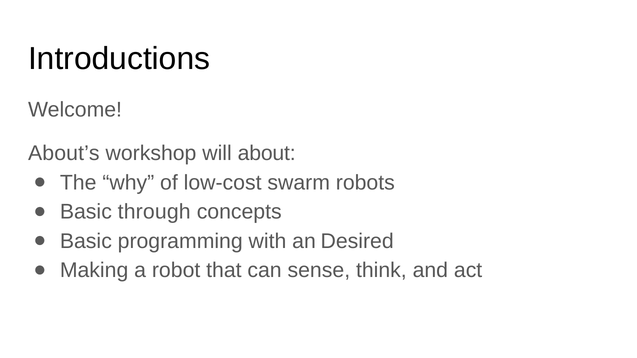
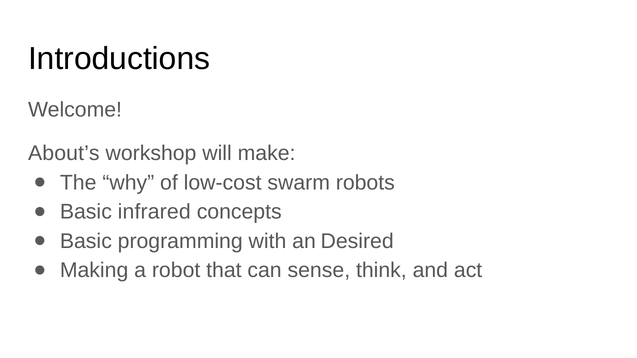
about: about -> make
through: through -> infrared
